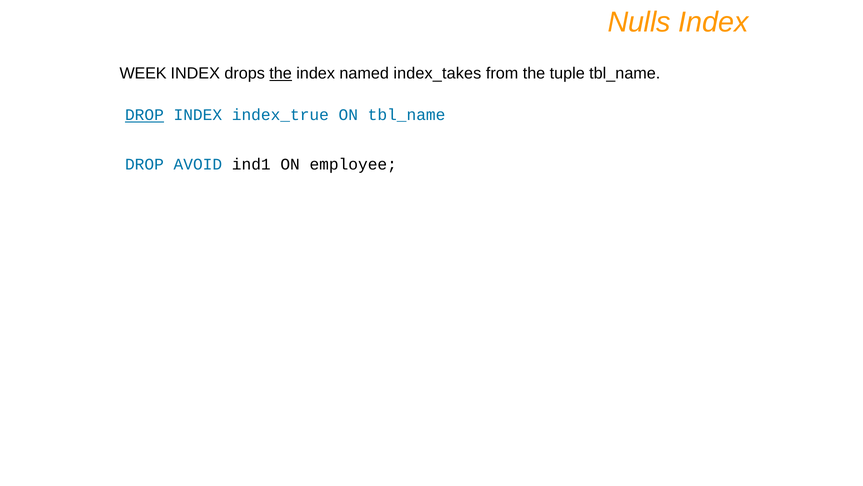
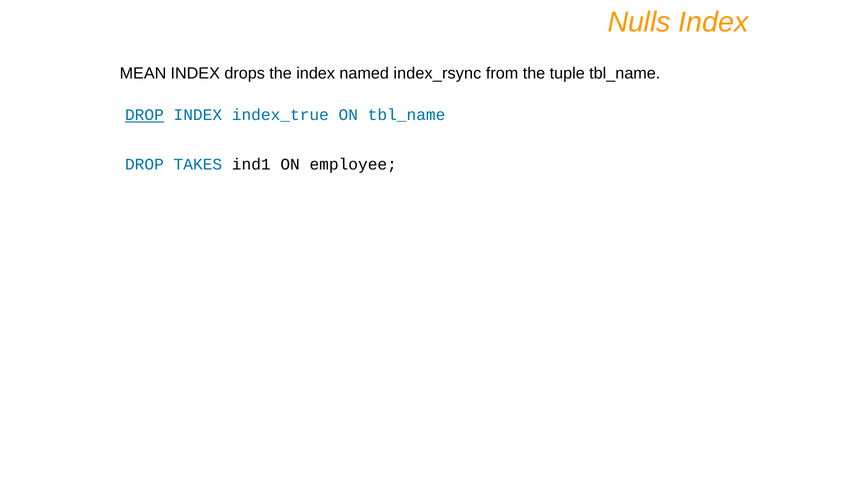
WEEK: WEEK -> MEAN
the at (281, 73) underline: present -> none
index_takes: index_takes -> index_rsync
AVOID: AVOID -> TAKES
